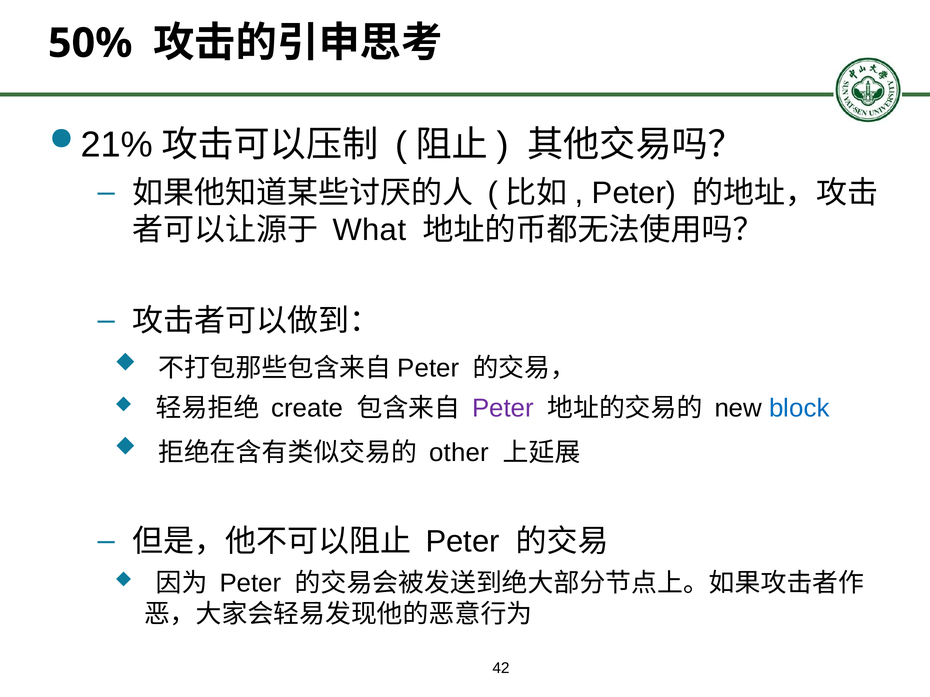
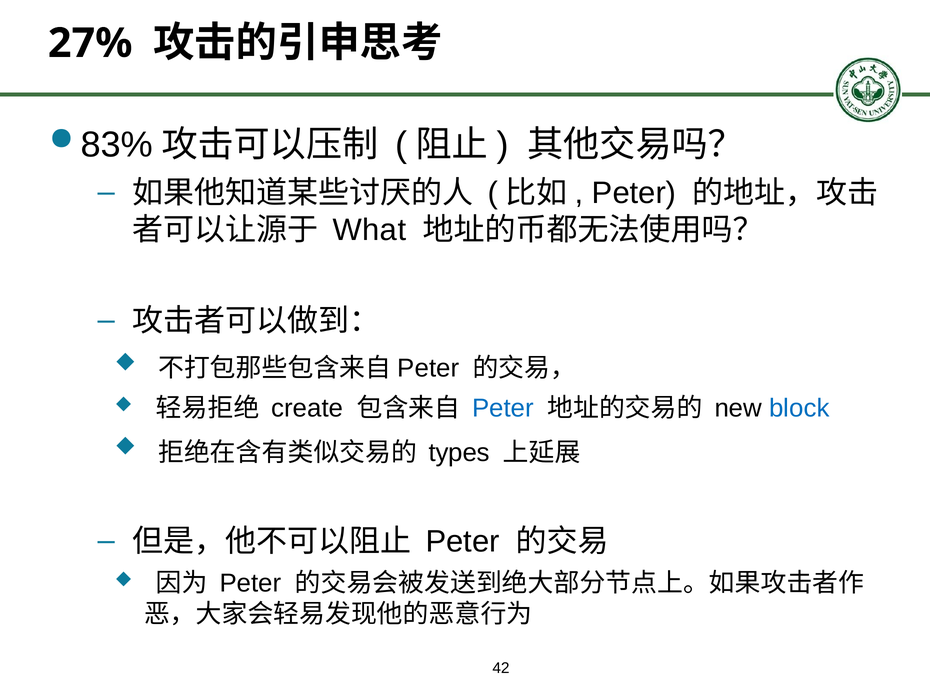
50%: 50% -> 27%
21%: 21% -> 83%
Peter at (503, 408) colour: purple -> blue
other: other -> types
